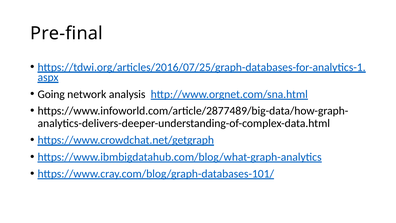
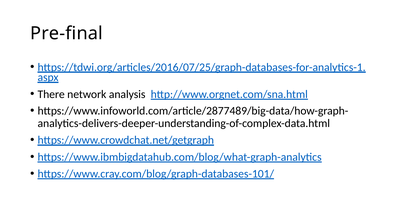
Going: Going -> There
